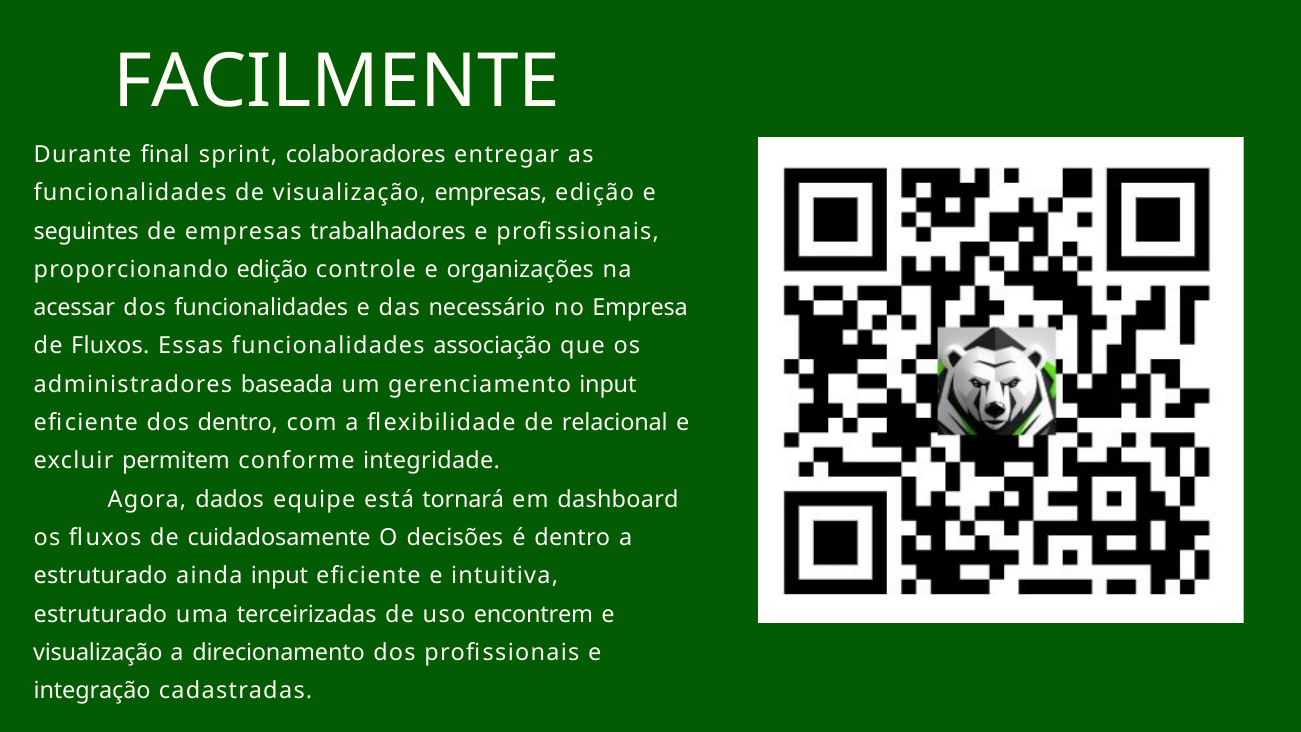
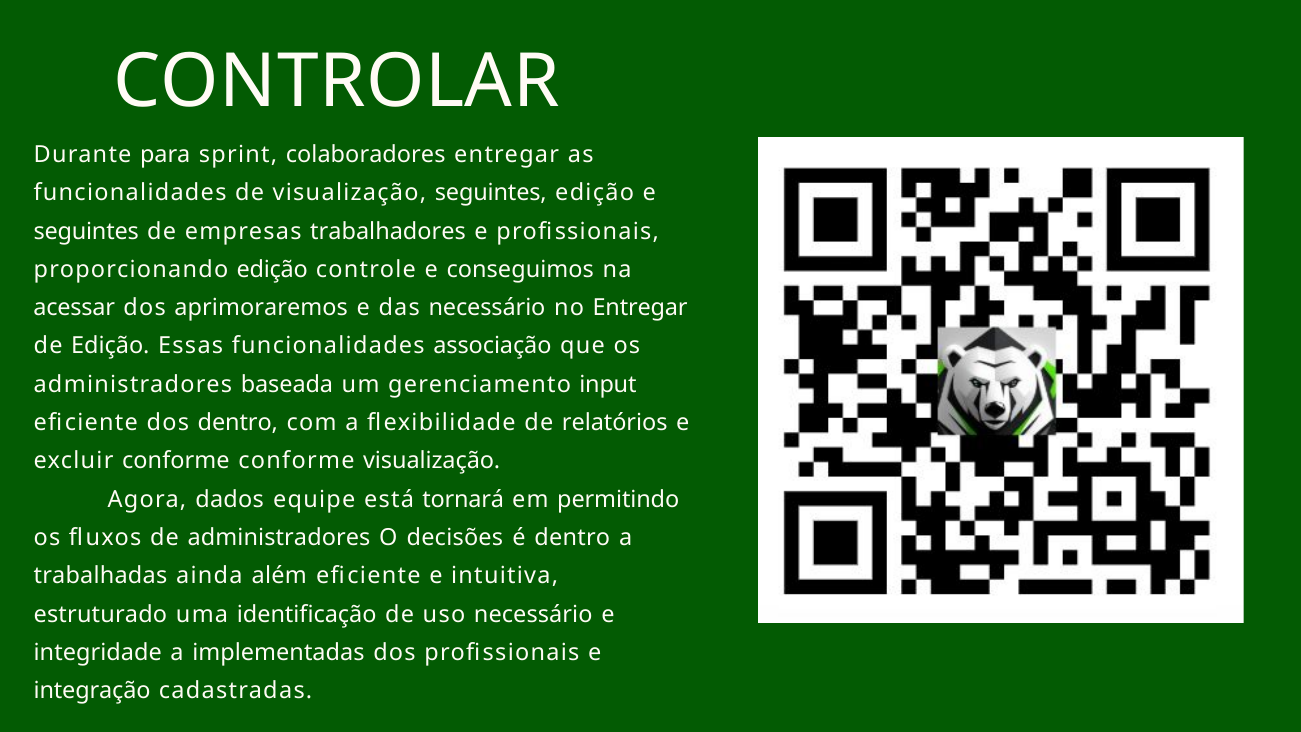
FACILMENTE: FACILMENTE -> CONTROLAR
final: final -> para
visualização empresas: empresas -> seguintes
organizações: organizações -> conseguimos
dos funcionalidades: funcionalidades -> aprimoraremos
no Empresa: Empresa -> Entregar
de Fluxos: Fluxos -> Edição
relacional: relacional -> relatórios
excluir permitem: permitem -> conforme
conforme integridade: integridade -> visualização
dashboard: dashboard -> permitindo
de cuidadosamente: cuidadosamente -> administradores
estruturado at (100, 576): estruturado -> trabalhadas
ainda input: input -> além
terceirizadas: terceirizadas -> identificação
uso encontrem: encontrem -> necessário
visualização at (98, 652): visualização -> integridade
direcionamento: direcionamento -> implementadas
